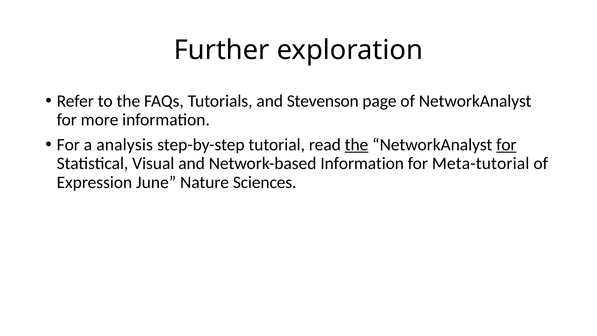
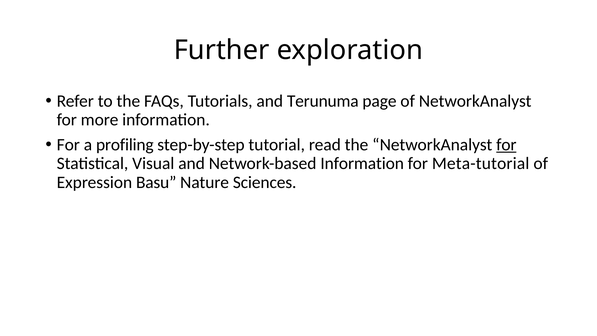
Stevenson: Stevenson -> Terunuma
analysis: analysis -> profiling
the at (357, 145) underline: present -> none
June: June -> Basu
